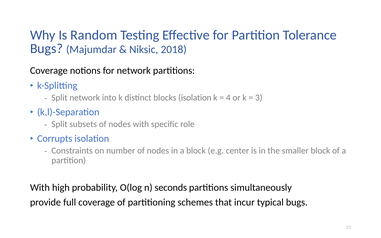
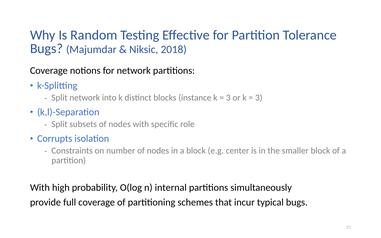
blocks isolation: isolation -> instance
4 at (228, 98): 4 -> 3
seconds: seconds -> internal
